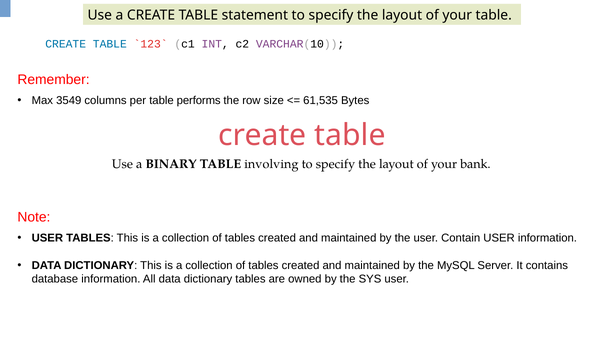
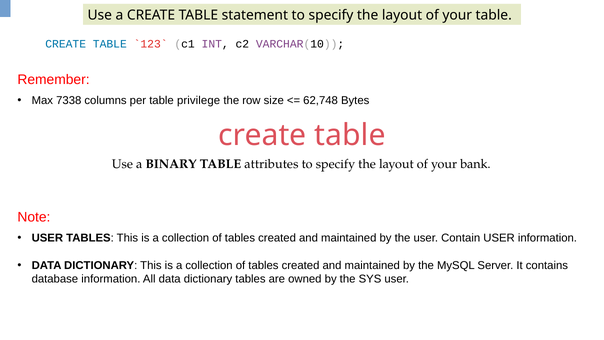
3549: 3549 -> 7338
performs: performs -> privilege
61,535: 61,535 -> 62,748
involving: involving -> attributes
